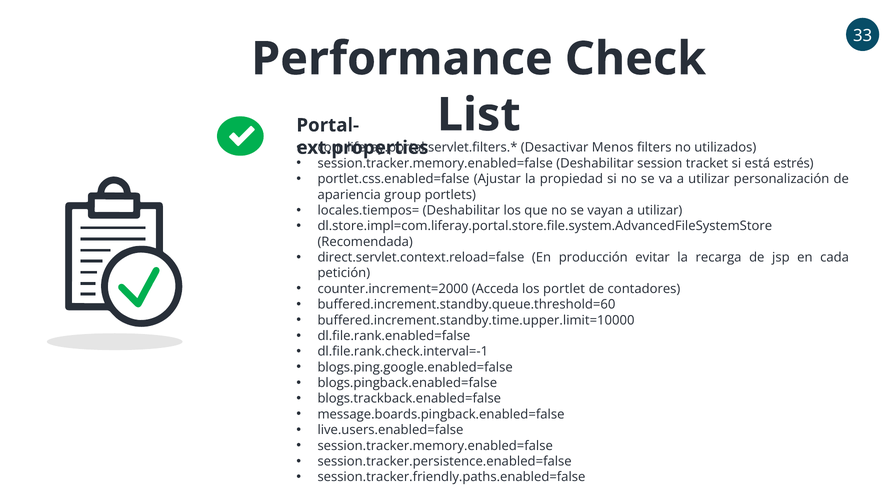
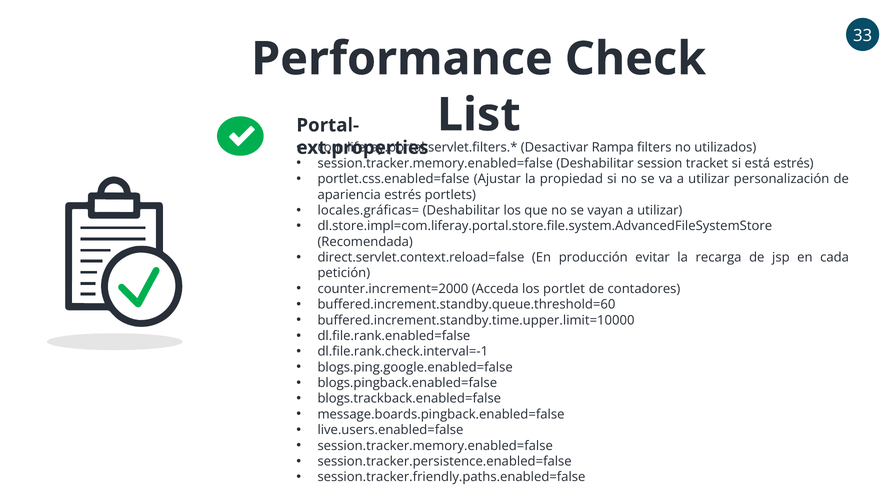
Menos: Menos -> Rampa
apariencia group: group -> estrés
locales.tiempos=: locales.tiempos= -> locales.gráficas=
